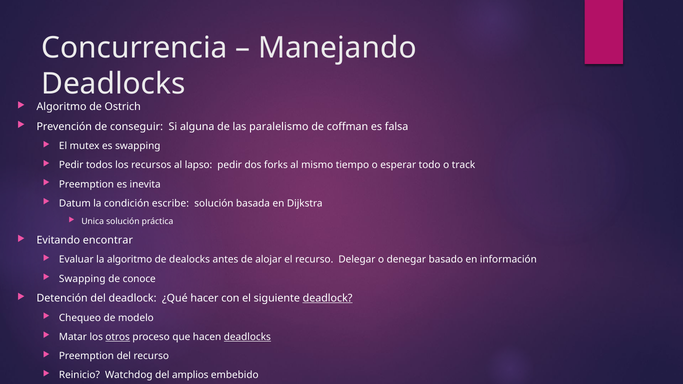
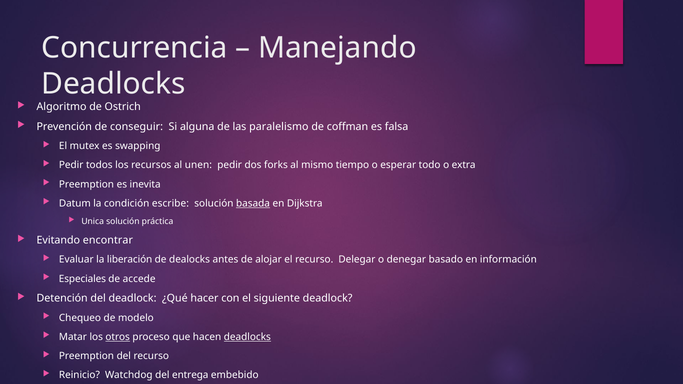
lapso: lapso -> unen
track: track -> extra
basada underline: none -> present
la algoritmo: algoritmo -> liberación
Swapping at (82, 279): Swapping -> Especiales
conoce: conoce -> accede
deadlock at (328, 298) underline: present -> none
amplios: amplios -> entrega
